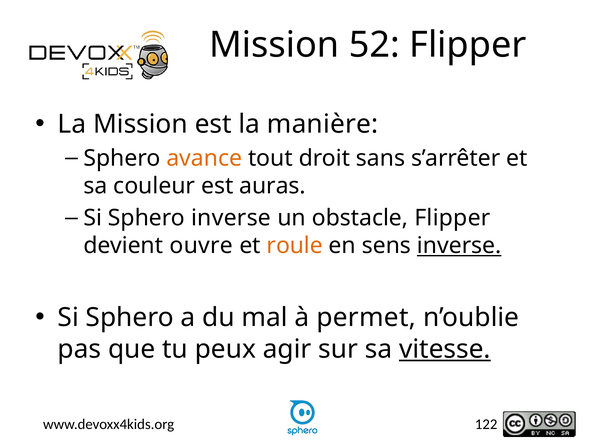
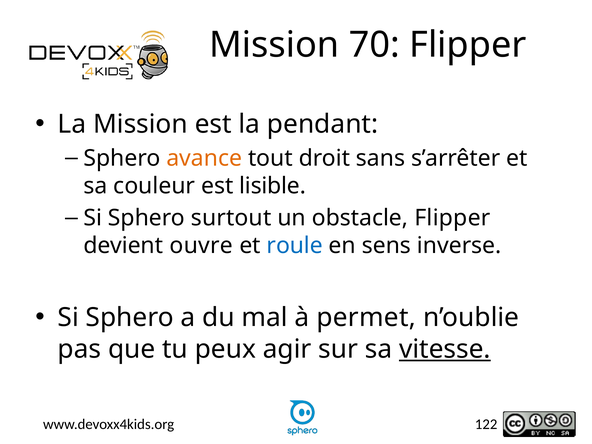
52: 52 -> 70
manière: manière -> pendant
auras: auras -> lisible
Sphero inverse: inverse -> surtout
roule colour: orange -> blue
inverse at (459, 246) underline: present -> none
